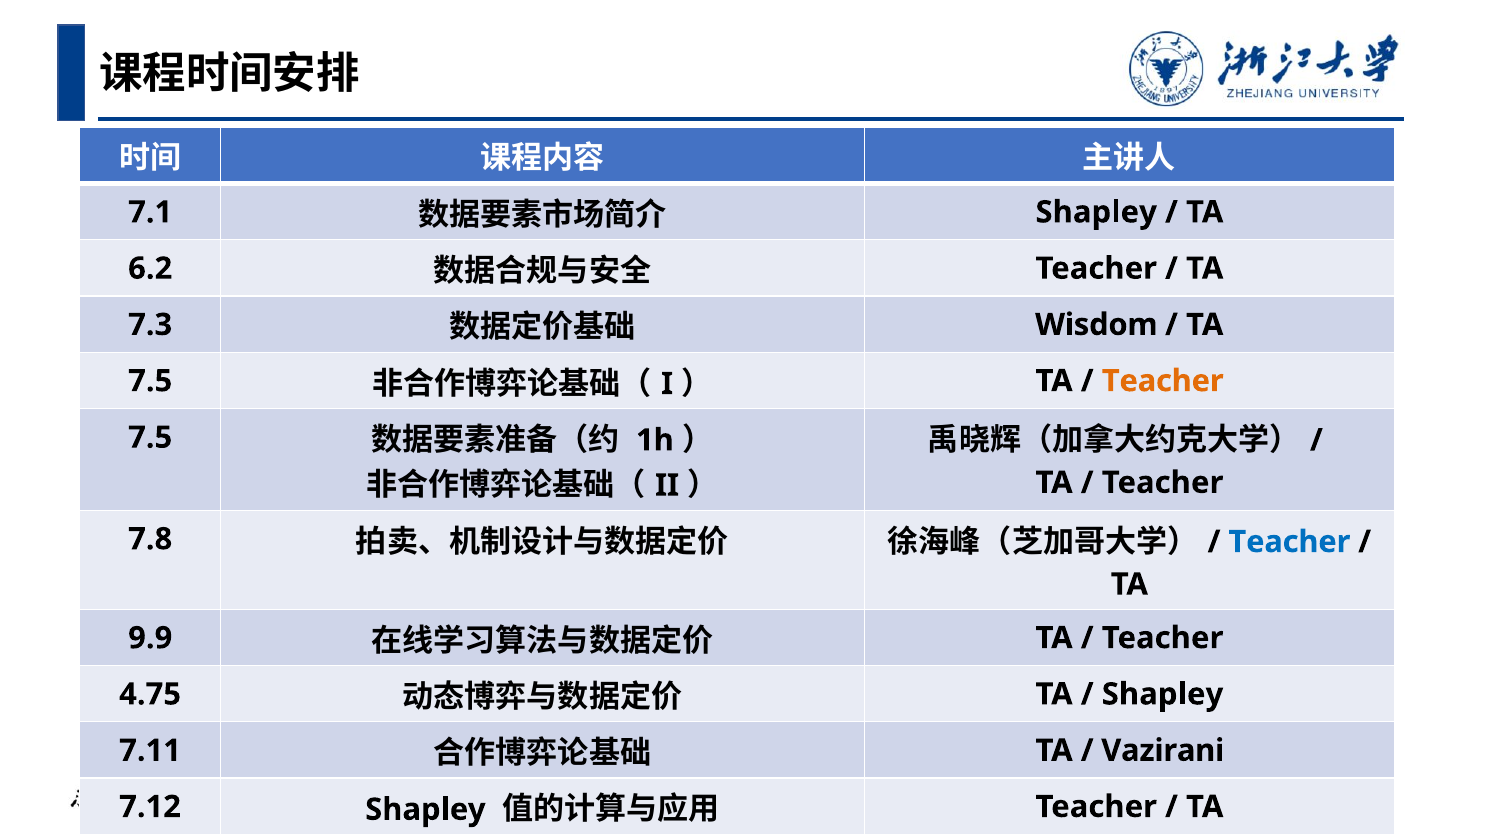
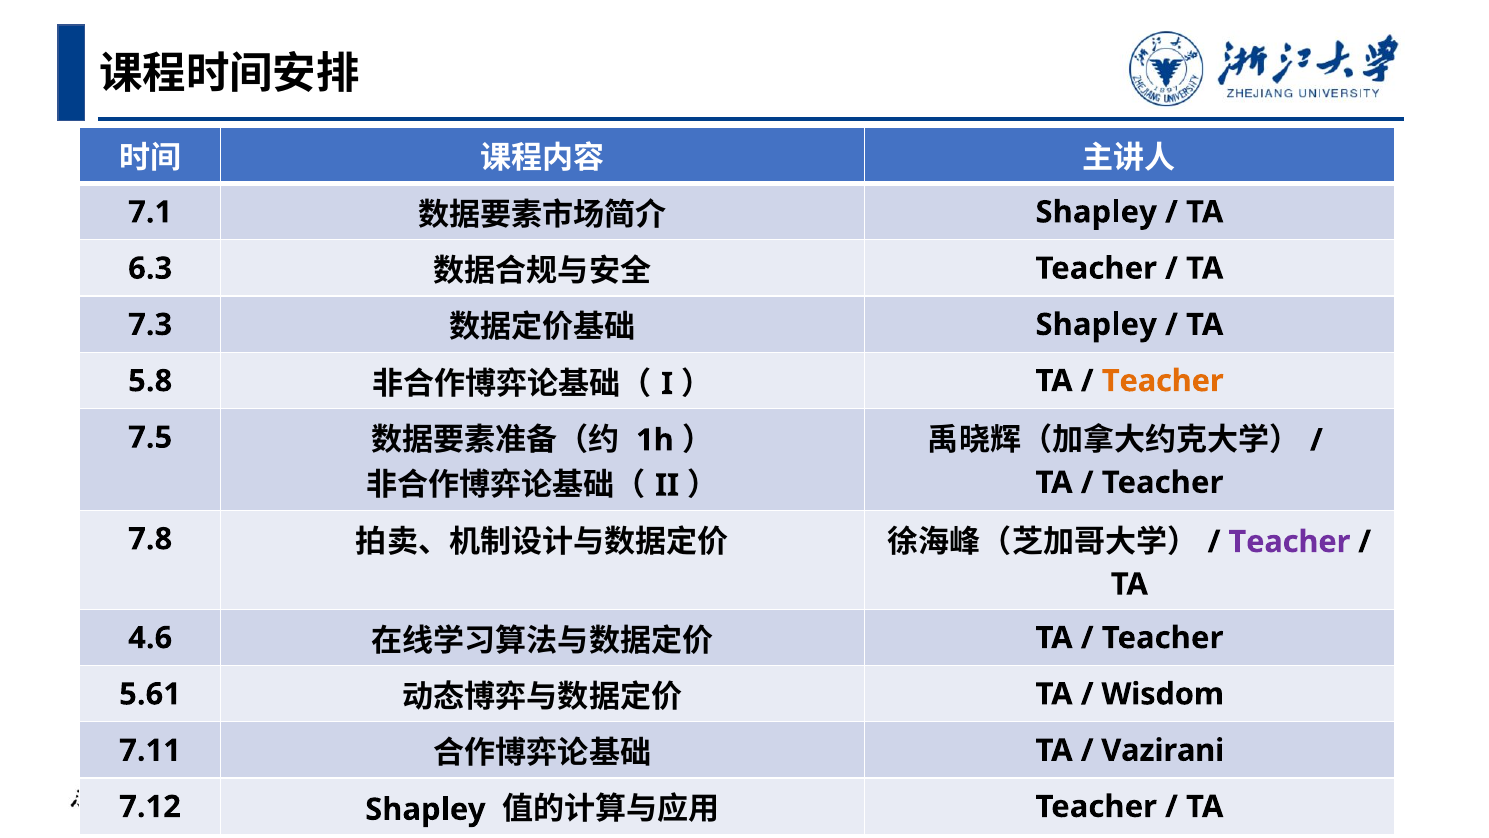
6.2: 6.2 -> 6.3
Wisdom at (1096, 325): Wisdom -> Shapley
7.5 at (150, 381): 7.5 -> 5.8
Teacher at (1289, 542) colour: blue -> purple
9.9: 9.9 -> 4.6
4.75: 4.75 -> 5.61
Shapley at (1163, 694): Shapley -> Wisdom
